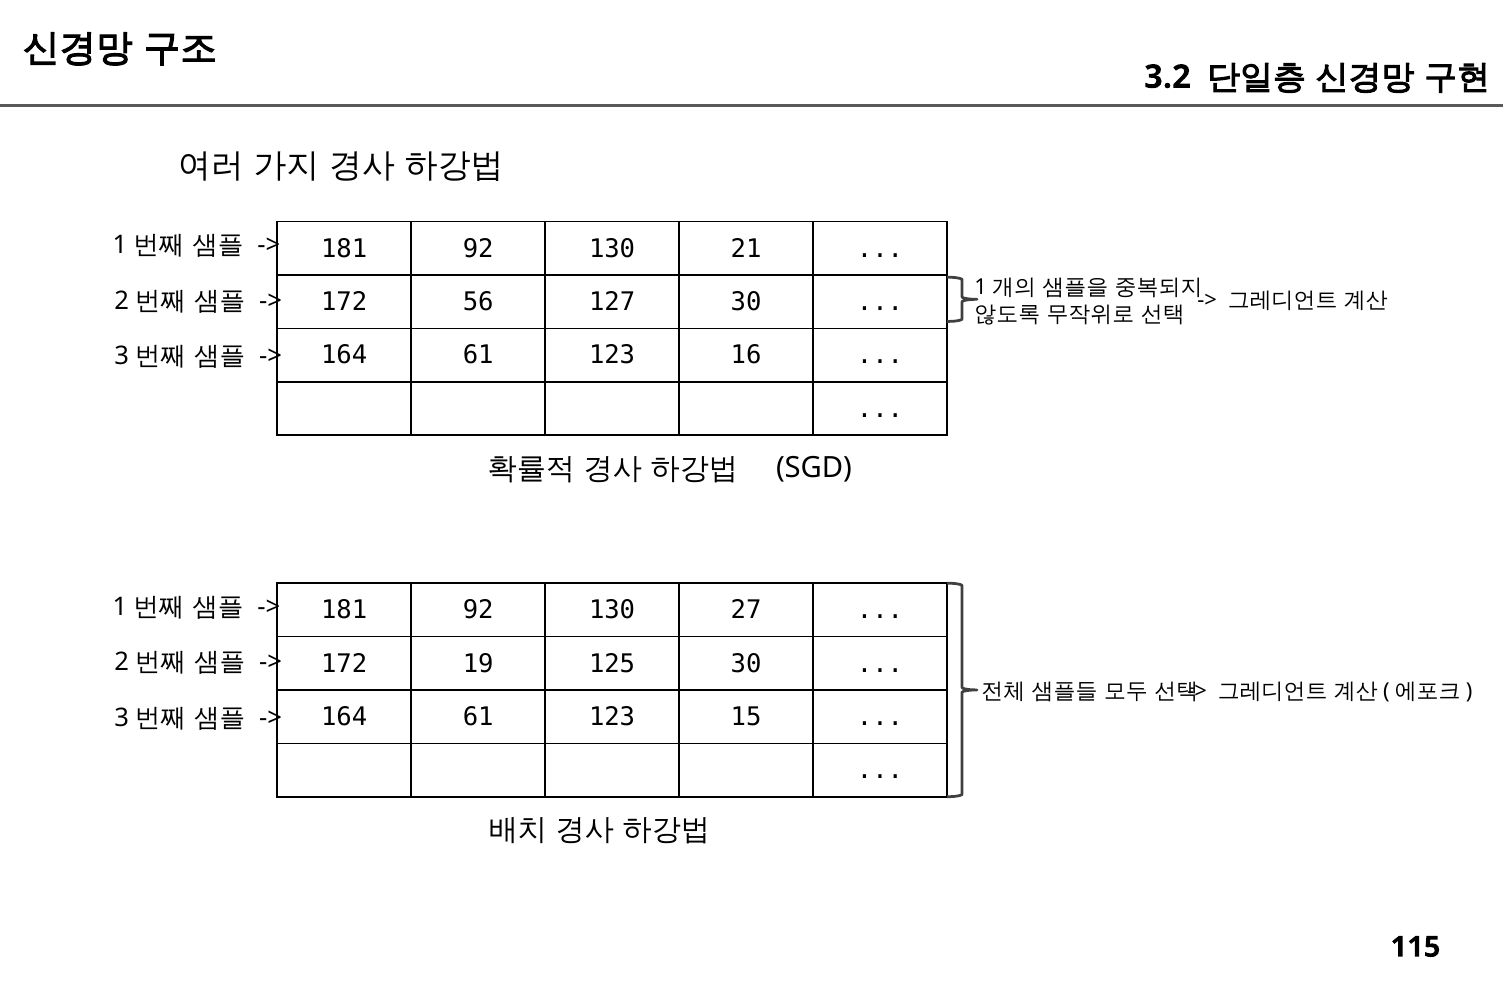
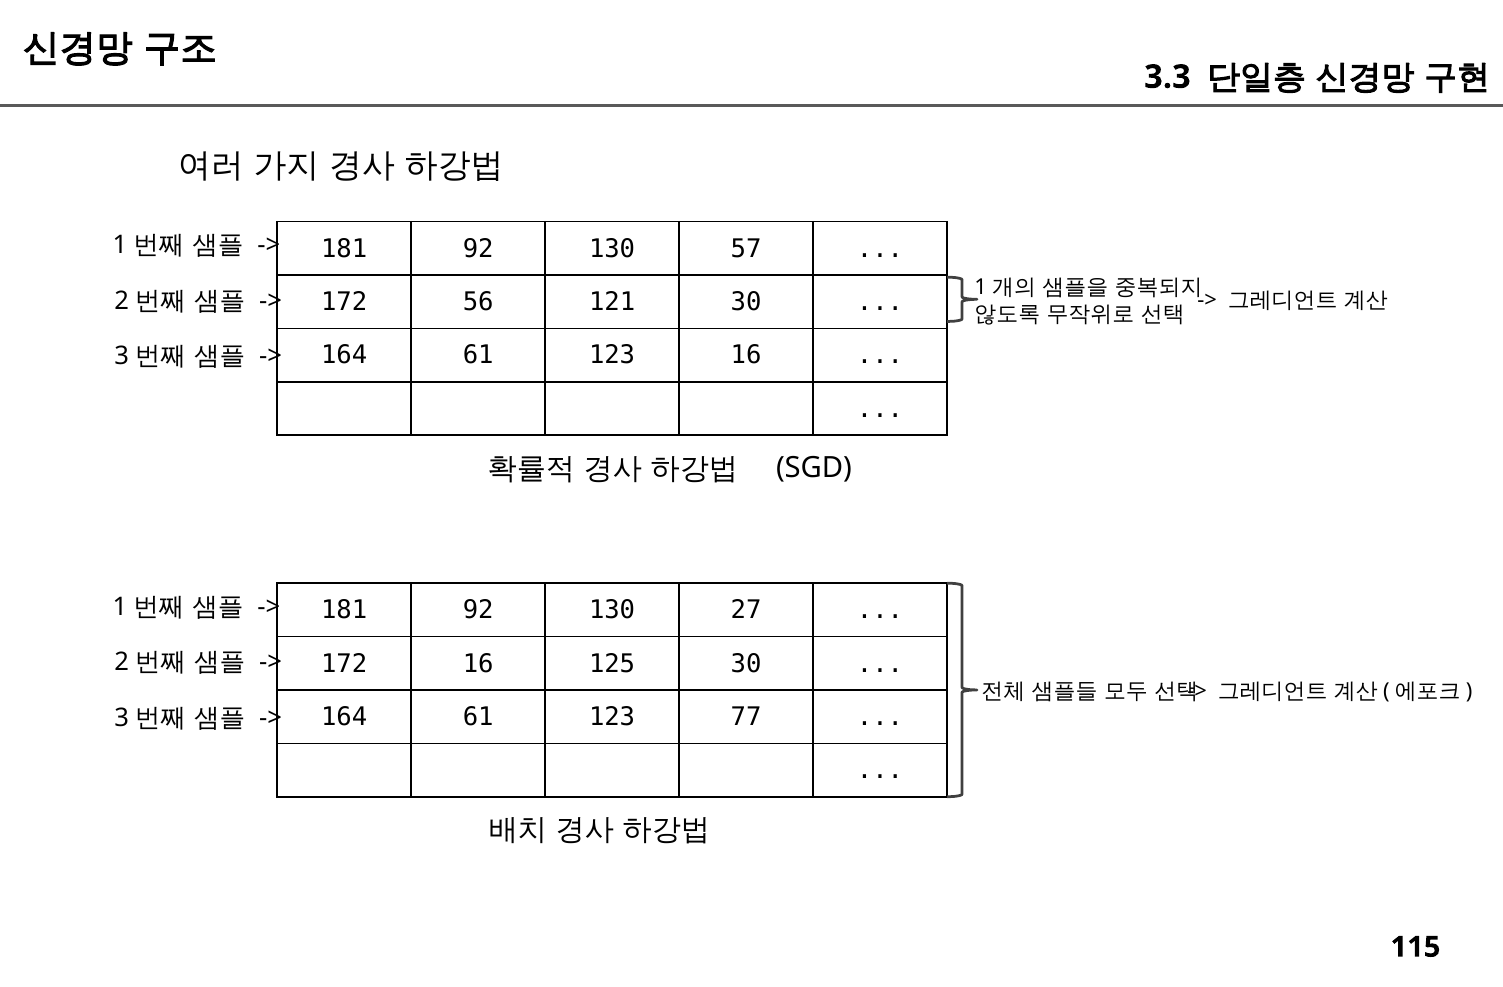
3.2: 3.2 -> 3.3
21: 21 -> 57
127: 127 -> 121
172 19: 19 -> 16
15: 15 -> 77
